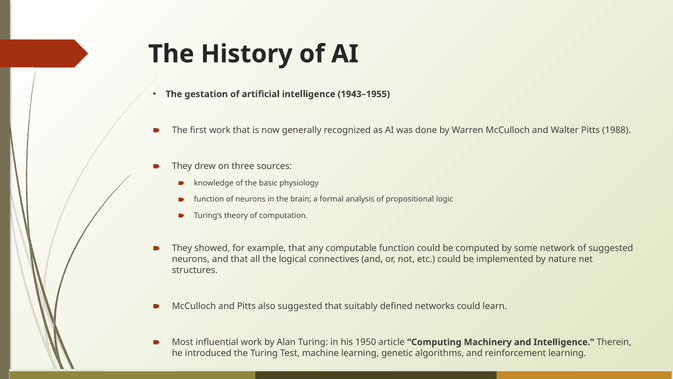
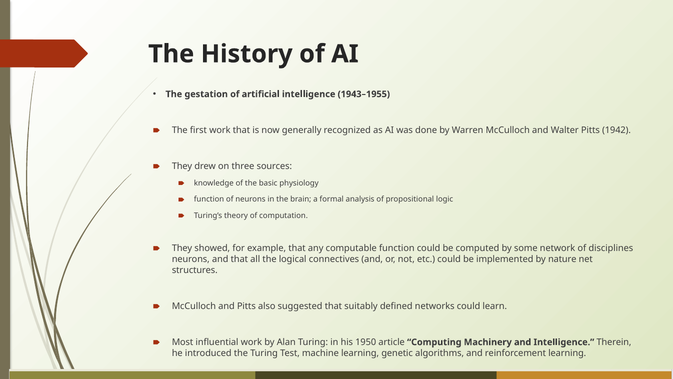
1988: 1988 -> 1942
of suggested: suggested -> disciplines
